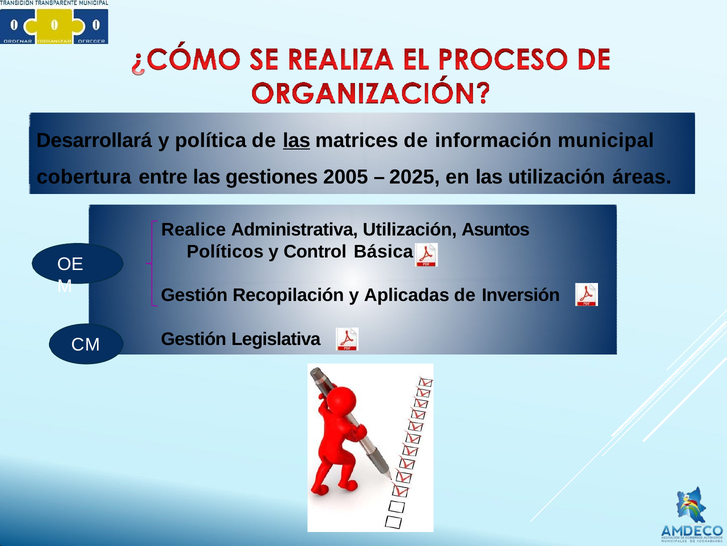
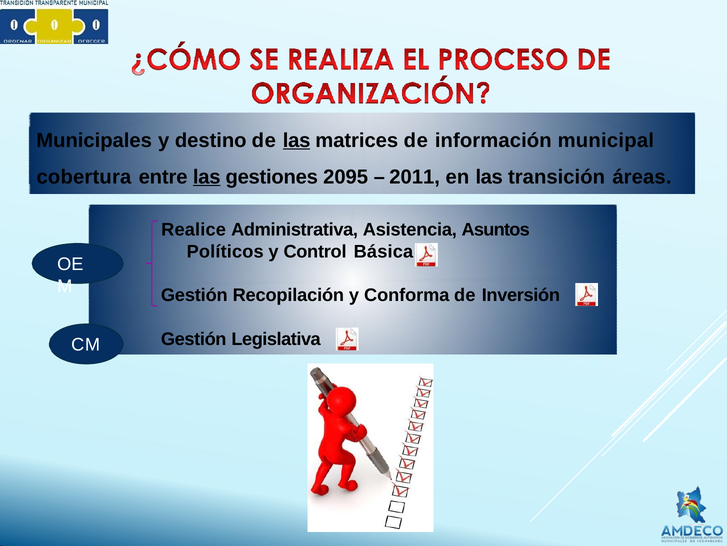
Desarrollará: Desarrollará -> Municipales
política: política -> destino
las at (207, 177) underline: none -> present
2005: 2005 -> 2095
2025: 2025 -> 2011
las utilización: utilización -> transición
Administrativa Utilización: Utilización -> Asistencia
Aplicadas: Aplicadas -> Conforma
